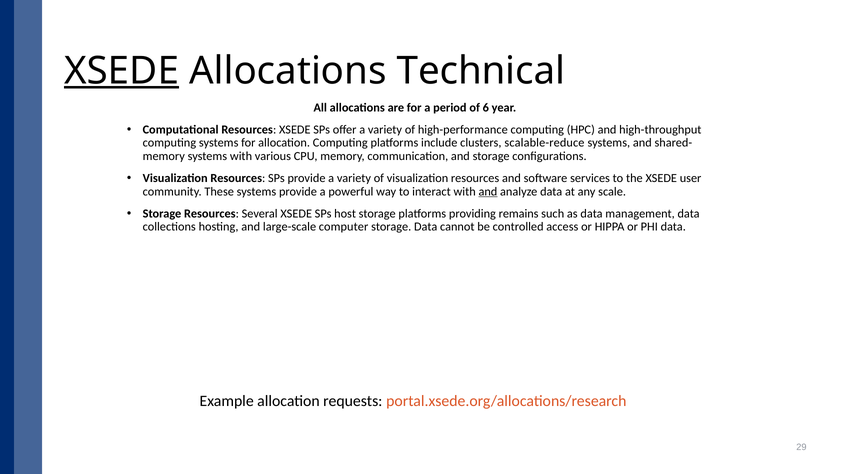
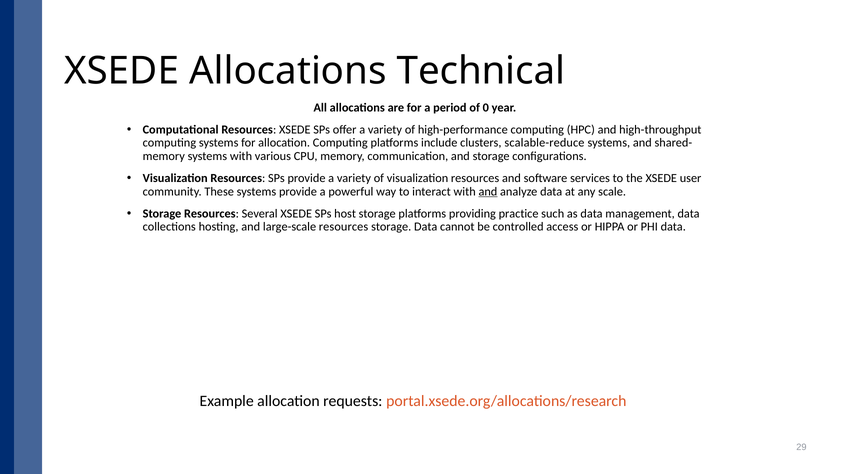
XSEDE at (122, 71) underline: present -> none
6: 6 -> 0
remains: remains -> practice
large-scale computer: computer -> resources
